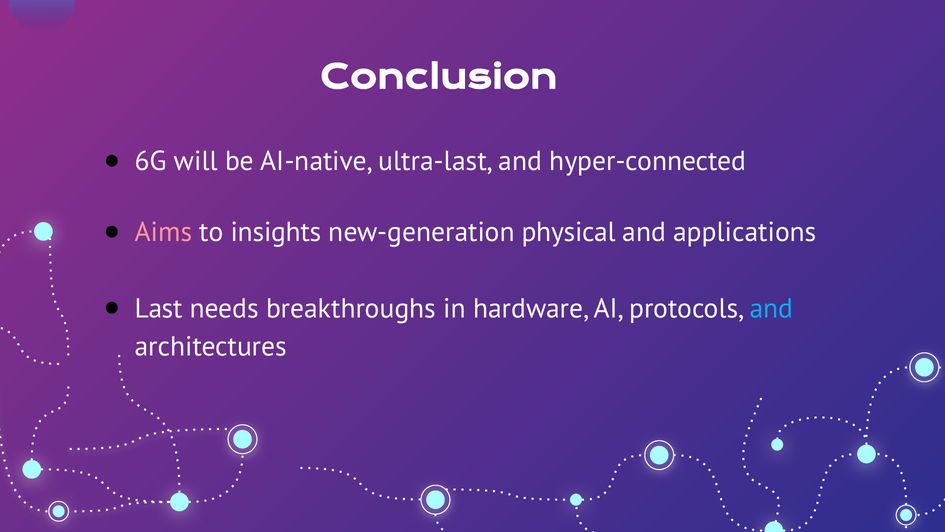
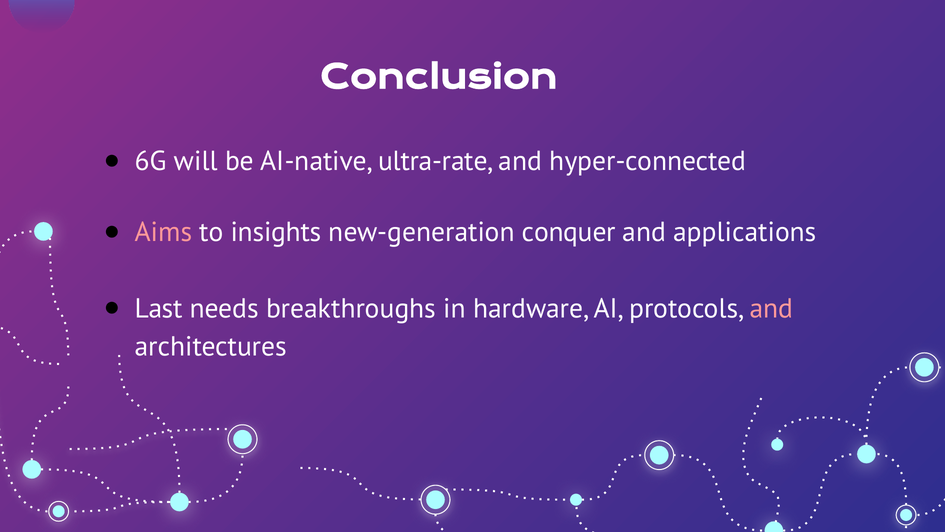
ultra-last: ultra-last -> ultra-rate
physical: physical -> conquer
and at (771, 308) colour: light blue -> pink
